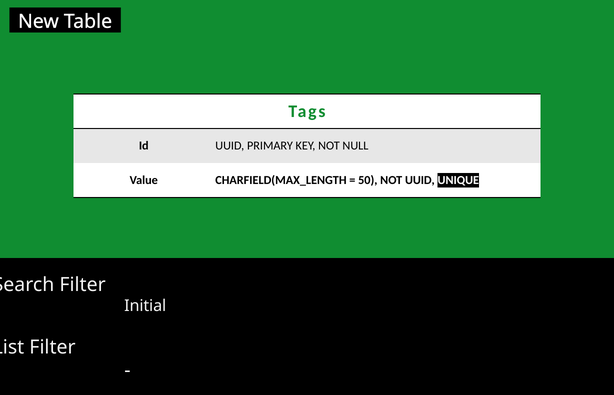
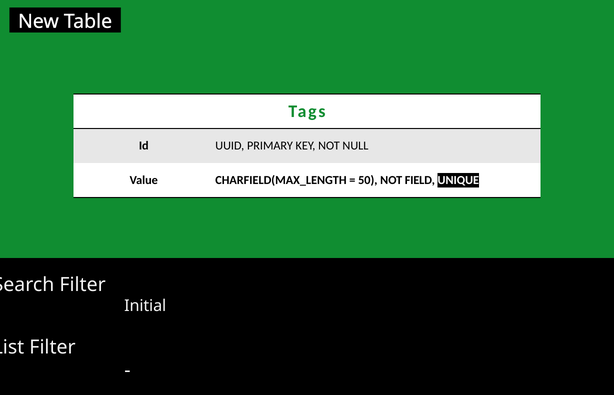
NOT UUID: UUID -> FIELD
